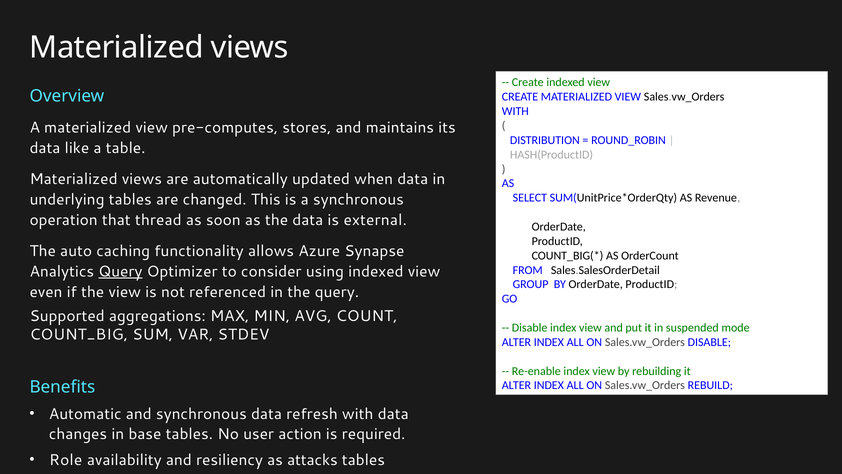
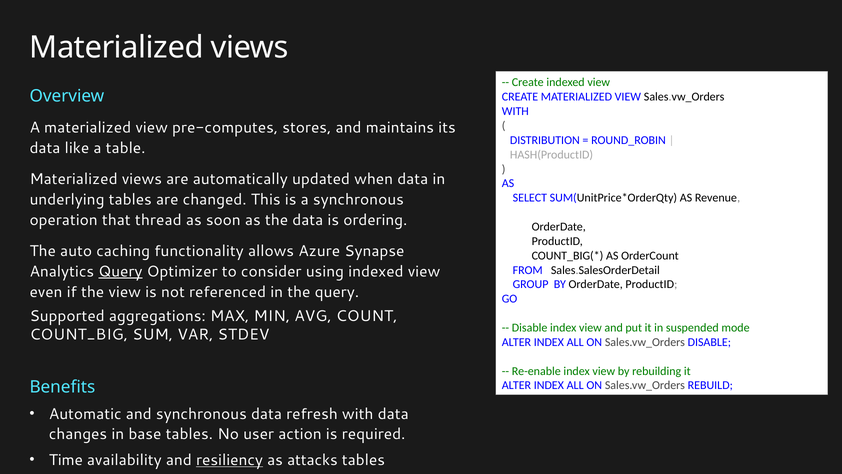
external: external -> ordering
Role: Role -> Time
resiliency underline: none -> present
